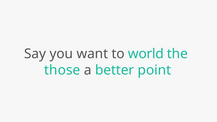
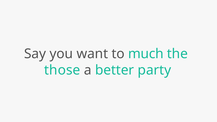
world: world -> much
point: point -> party
